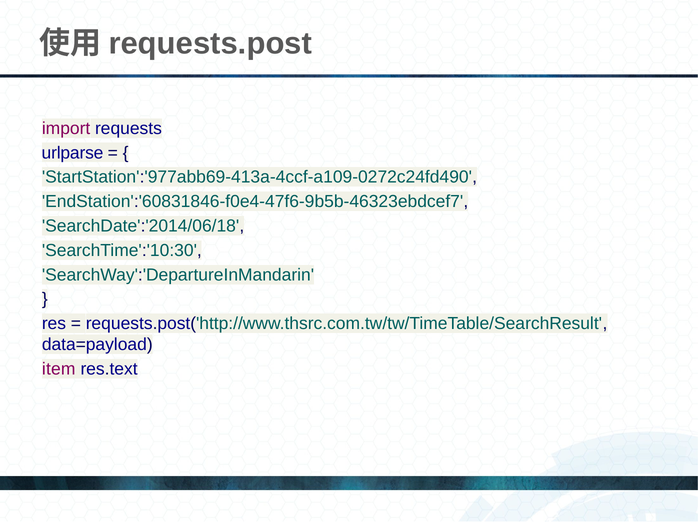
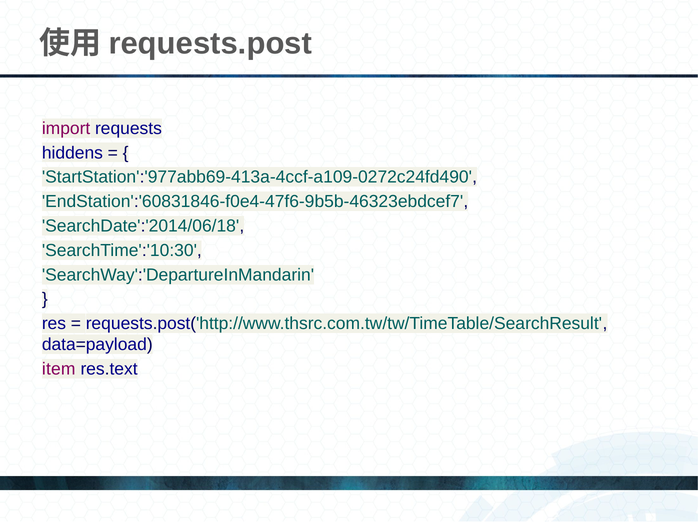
urlparse: urlparse -> hiddens
